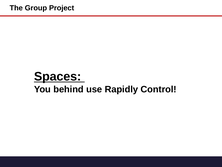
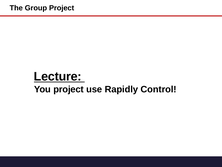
Spaces: Spaces -> Lecture
You behind: behind -> project
